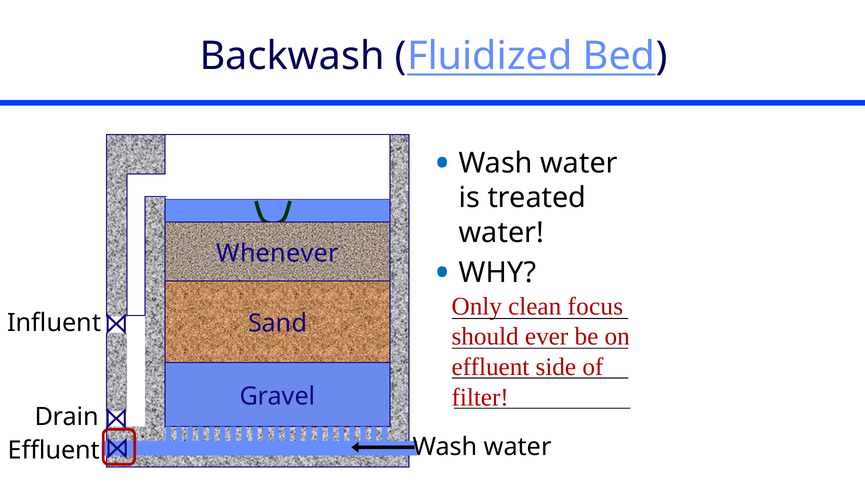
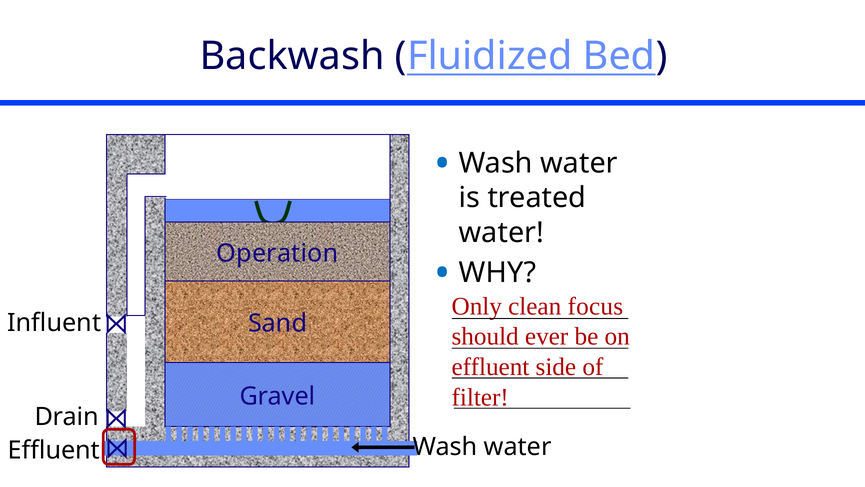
Whenever: Whenever -> Operation
